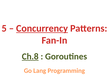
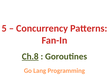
Concurrency underline: present -> none
